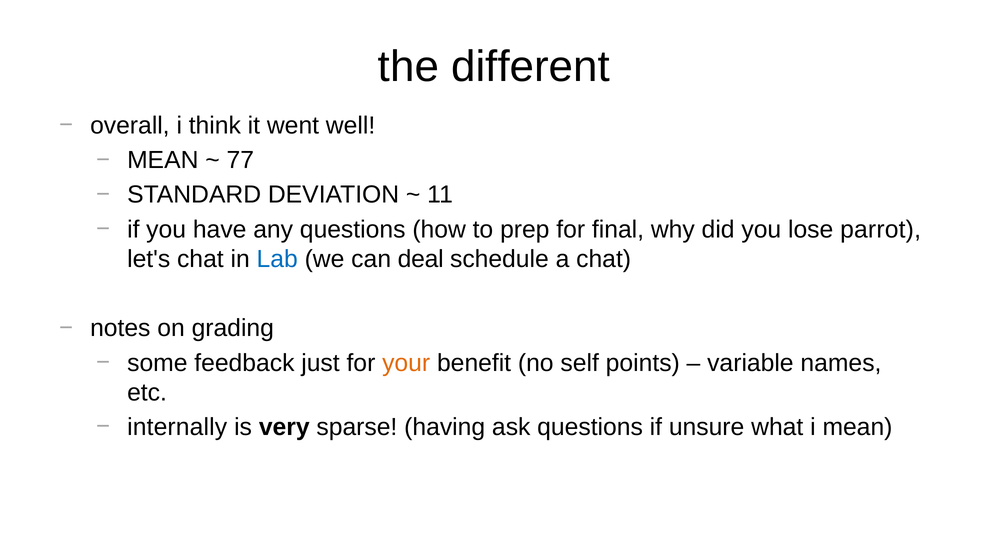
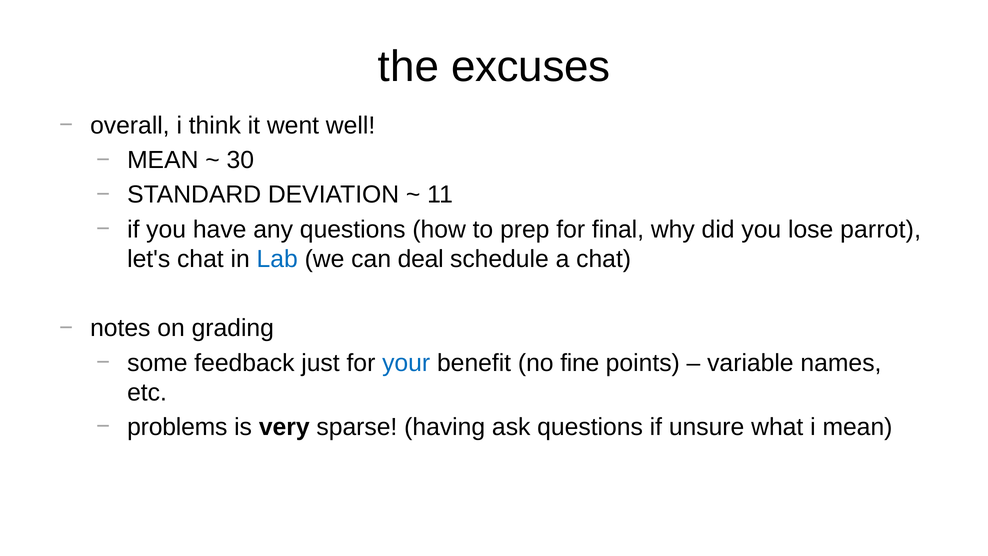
different: different -> excuses
77: 77 -> 30
your colour: orange -> blue
self: self -> fine
internally: internally -> problems
